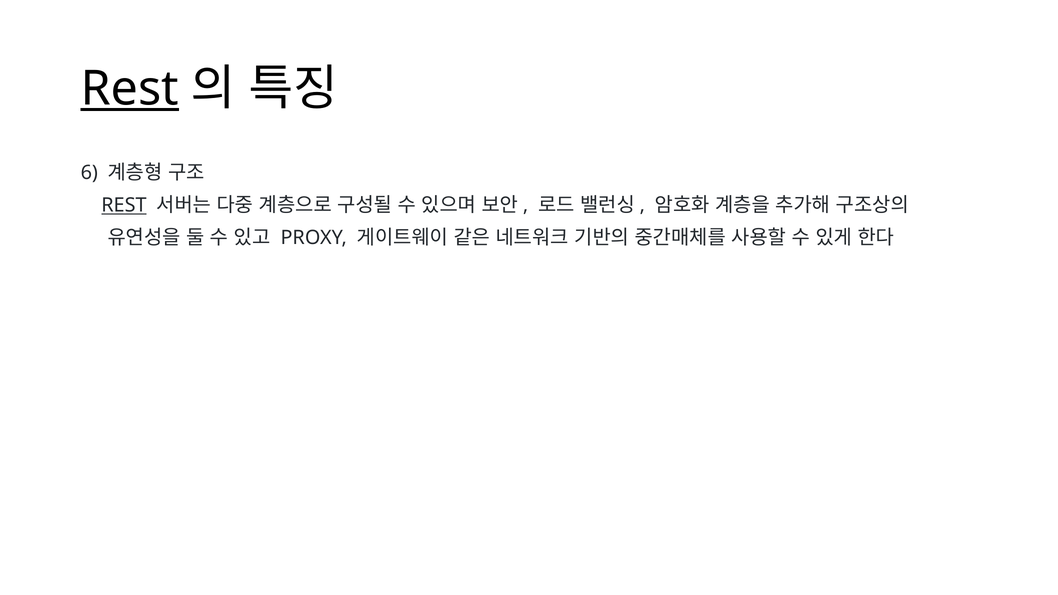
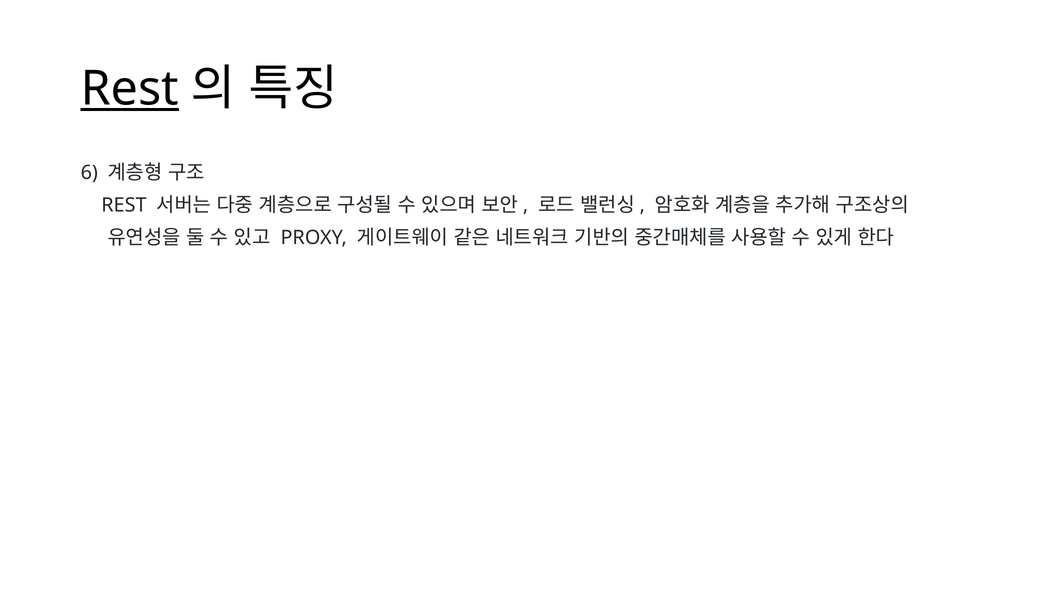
REST at (124, 205) underline: present -> none
